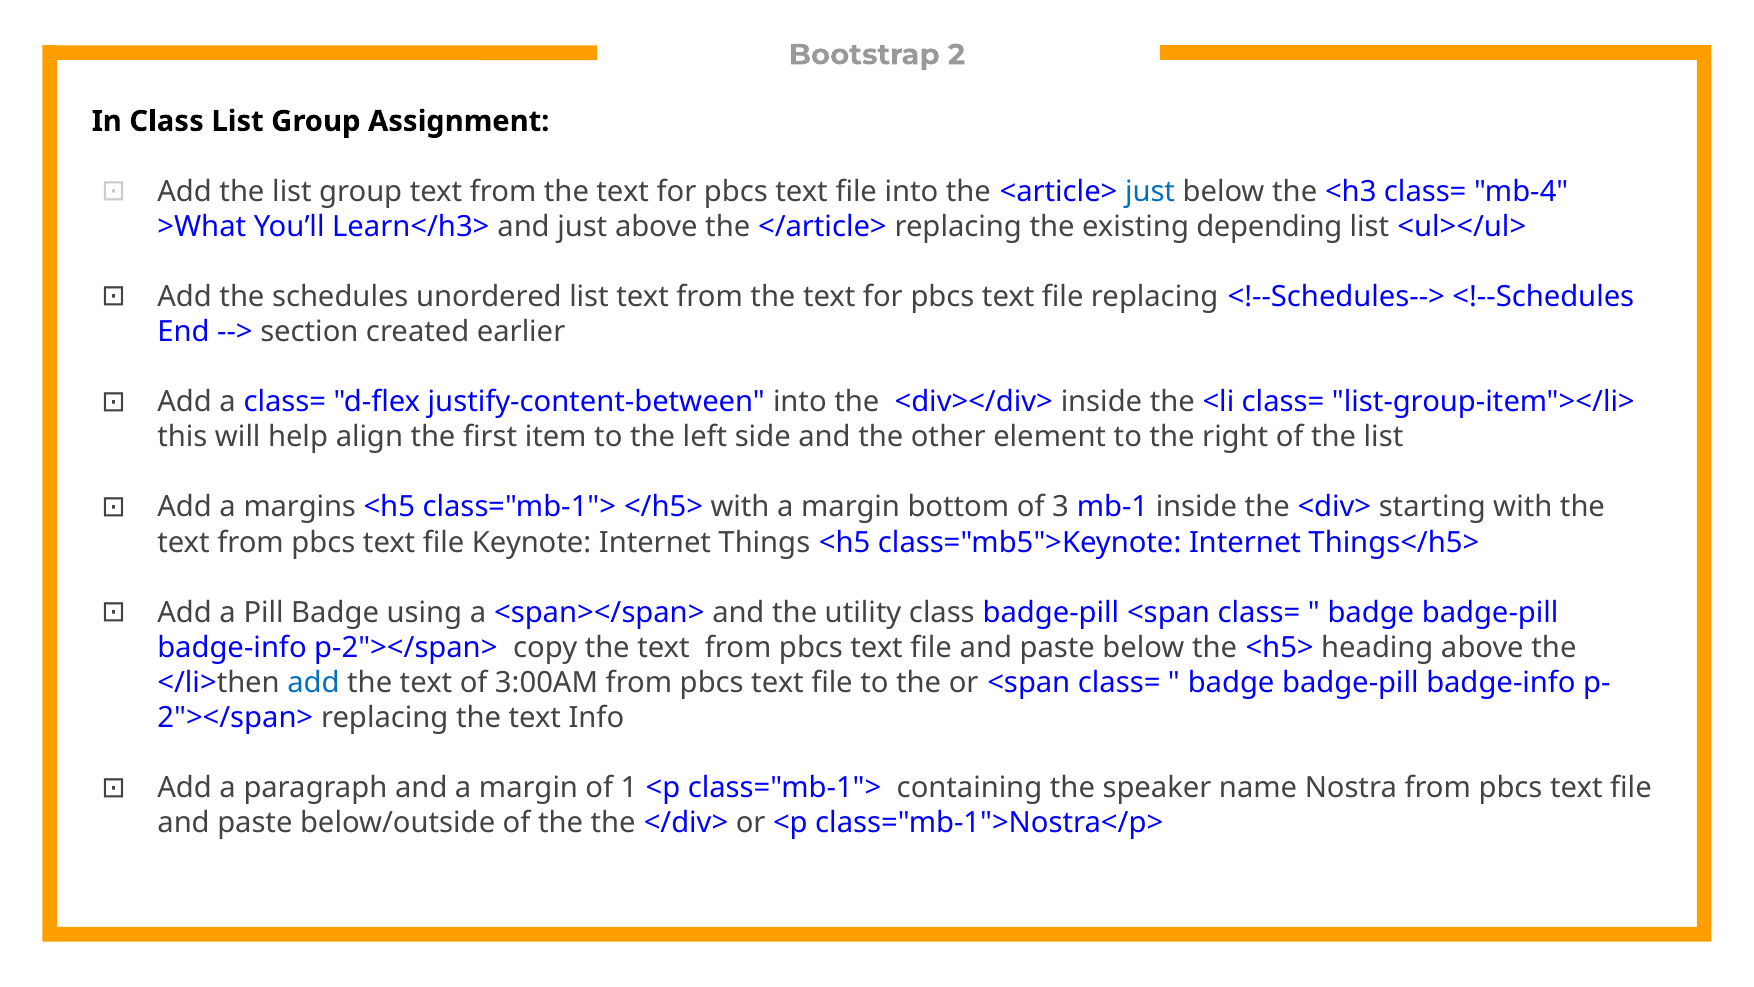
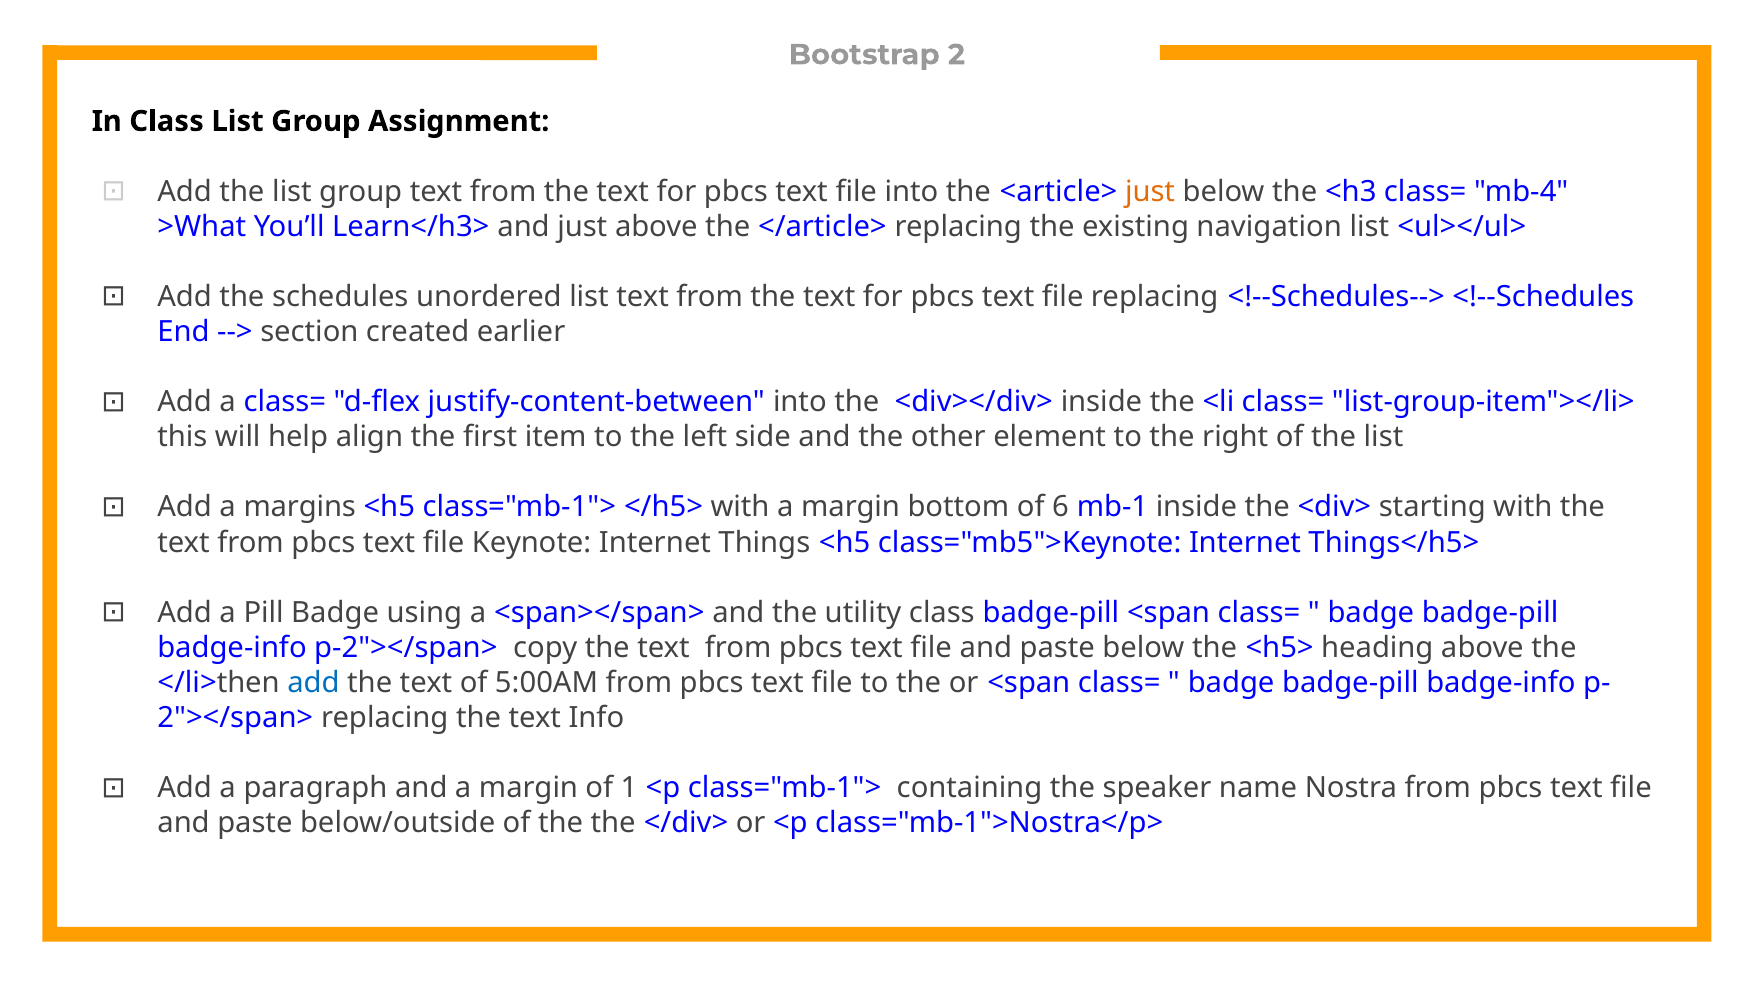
just at (1150, 191) colour: blue -> orange
depending: depending -> navigation
3: 3 -> 6
3:00AM: 3:00AM -> 5:00AM
